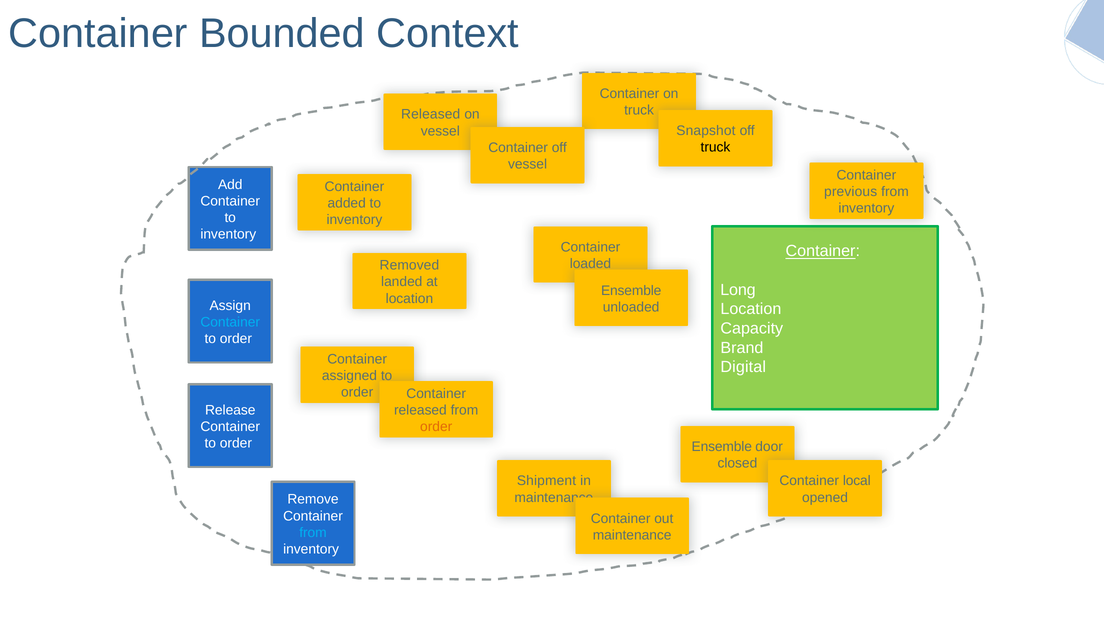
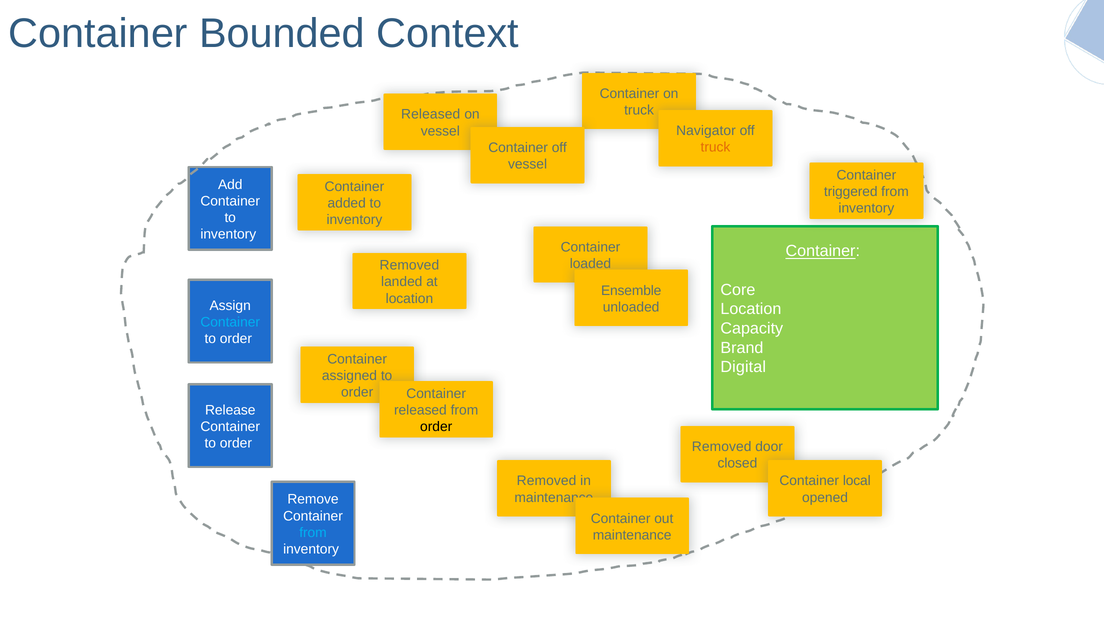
Snapshot: Snapshot -> Navigator
truck at (715, 147) colour: black -> orange
previous: previous -> triggered
Long: Long -> Core
order at (436, 427) colour: orange -> black
Ensemble at (722, 447): Ensemble -> Removed
Shipment at (547, 481): Shipment -> Removed
